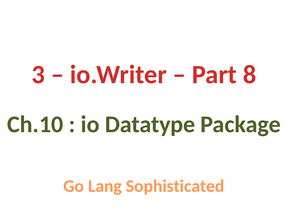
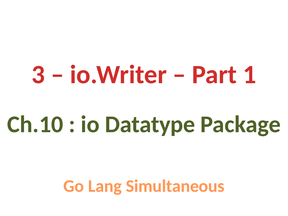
8: 8 -> 1
Sophisticated: Sophisticated -> Simultaneous
